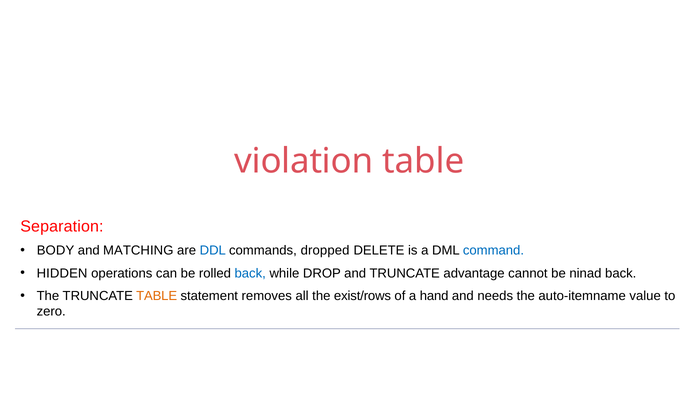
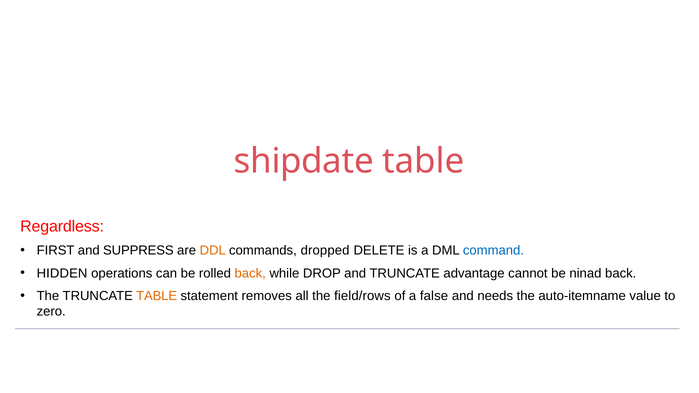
violation: violation -> shipdate
Separation: Separation -> Regardless
BODY: BODY -> FIRST
MATCHING: MATCHING -> SUPPRESS
DDL colour: blue -> orange
back at (250, 273) colour: blue -> orange
exist/rows: exist/rows -> field/rows
hand: hand -> false
